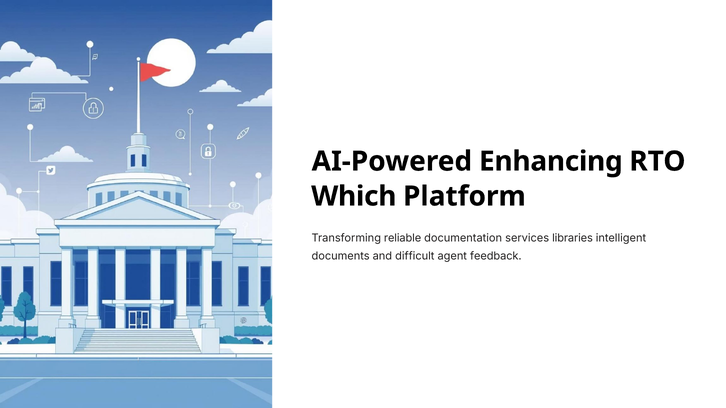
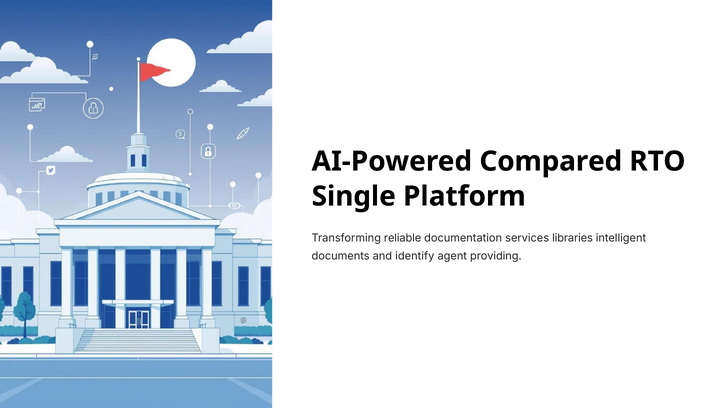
Enhancing: Enhancing -> Compared
Which: Which -> Single
difficult: difficult -> identify
feedback: feedback -> providing
